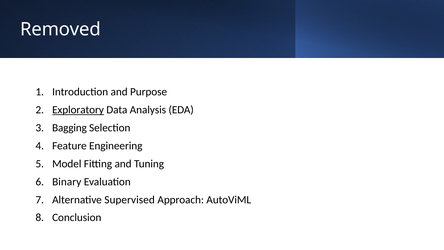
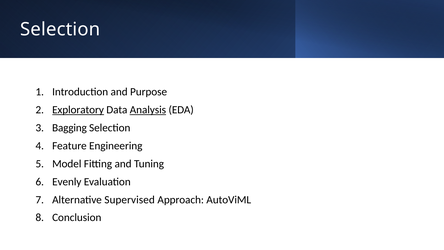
Removed at (60, 29): Removed -> Selection
Analysis underline: none -> present
Binary: Binary -> Evenly
